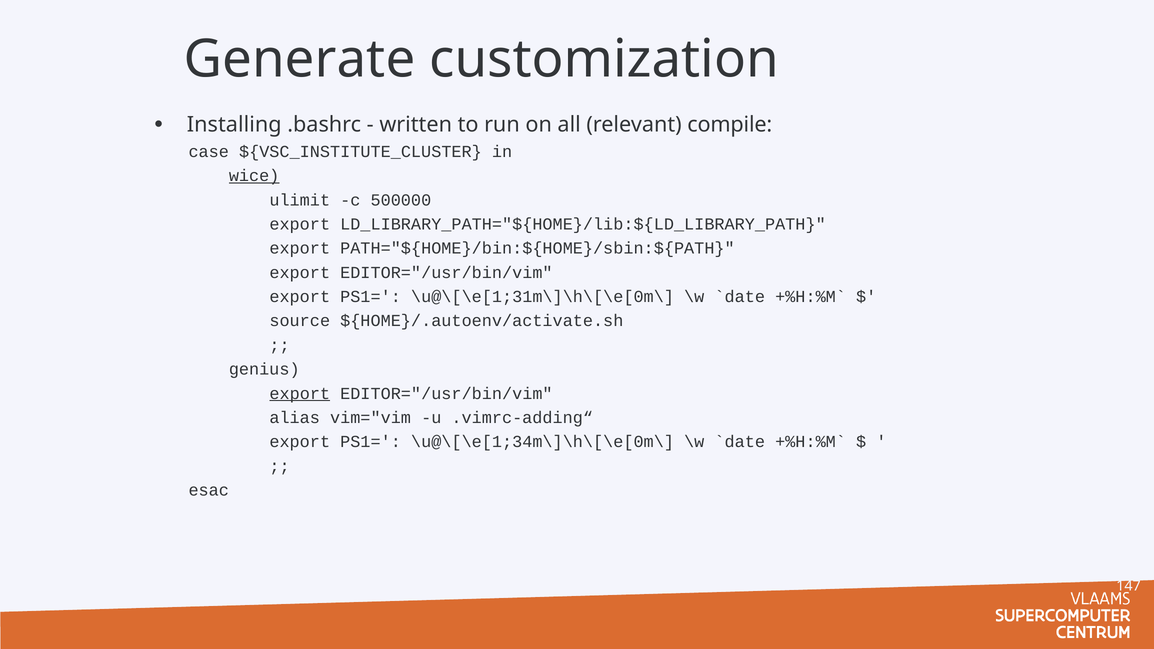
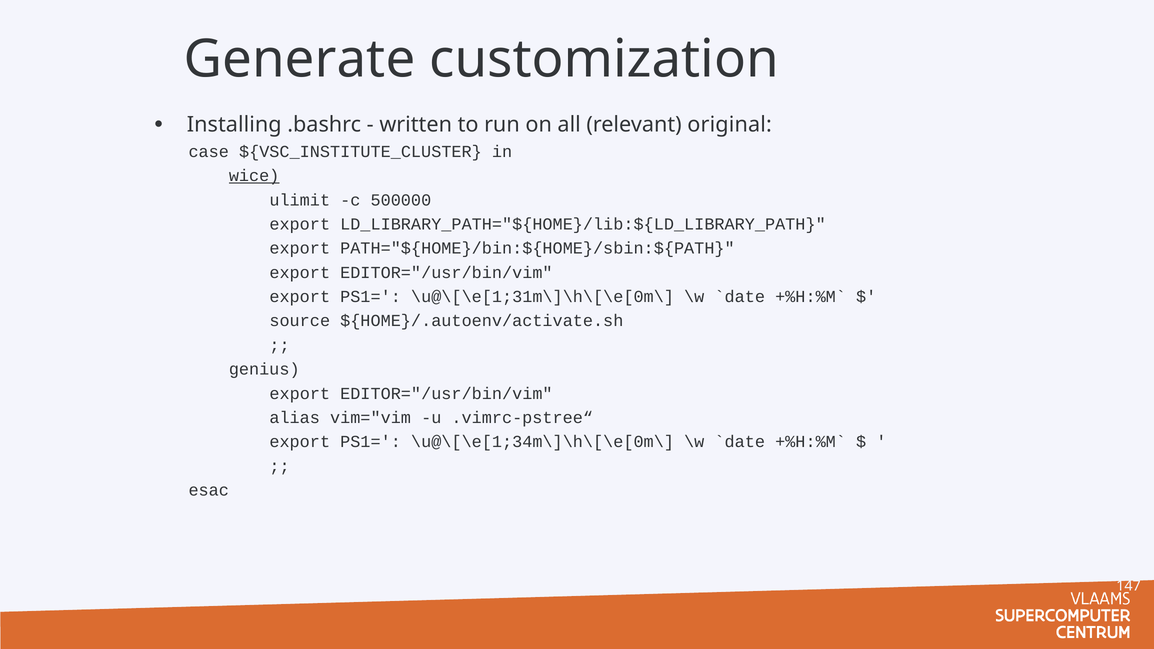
compile: compile -> original
export at (300, 394) underline: present -> none
.vimrc-adding“: .vimrc-adding“ -> .vimrc-pstree“
